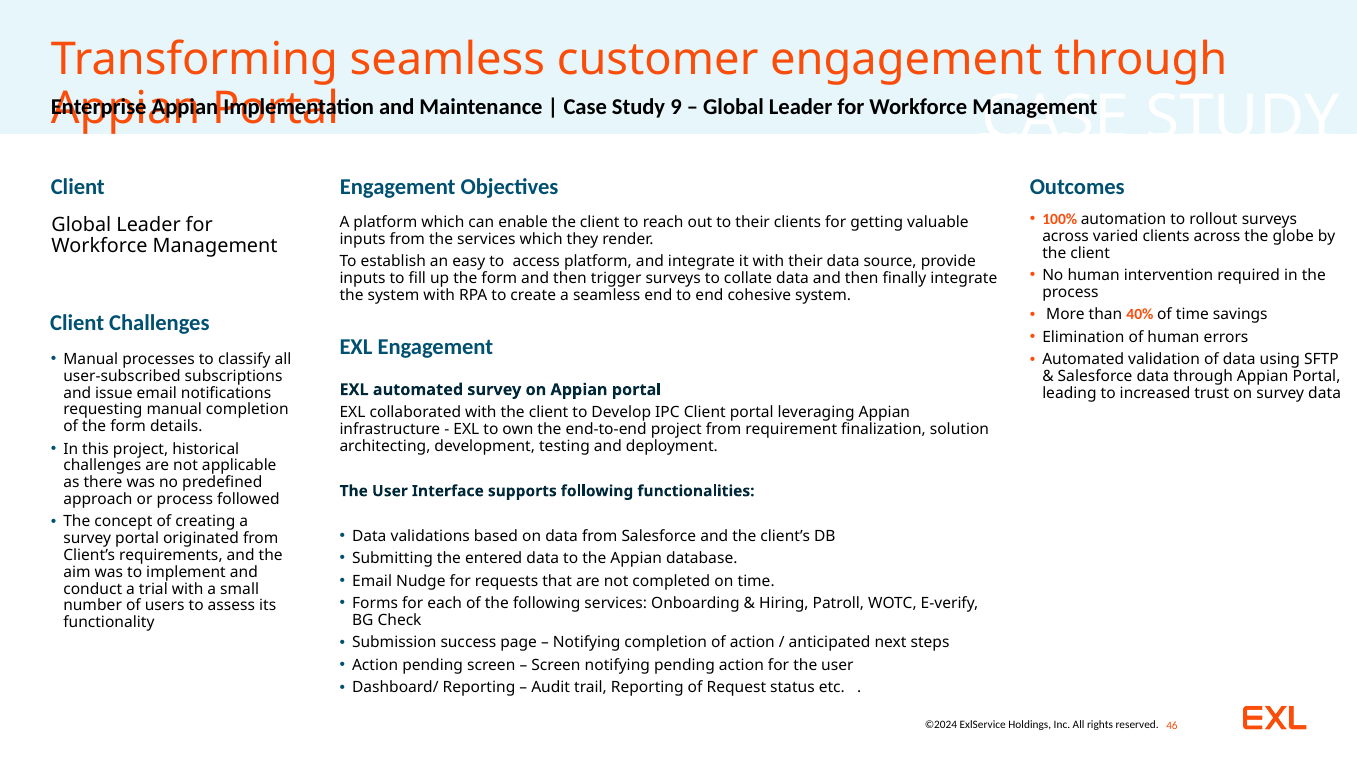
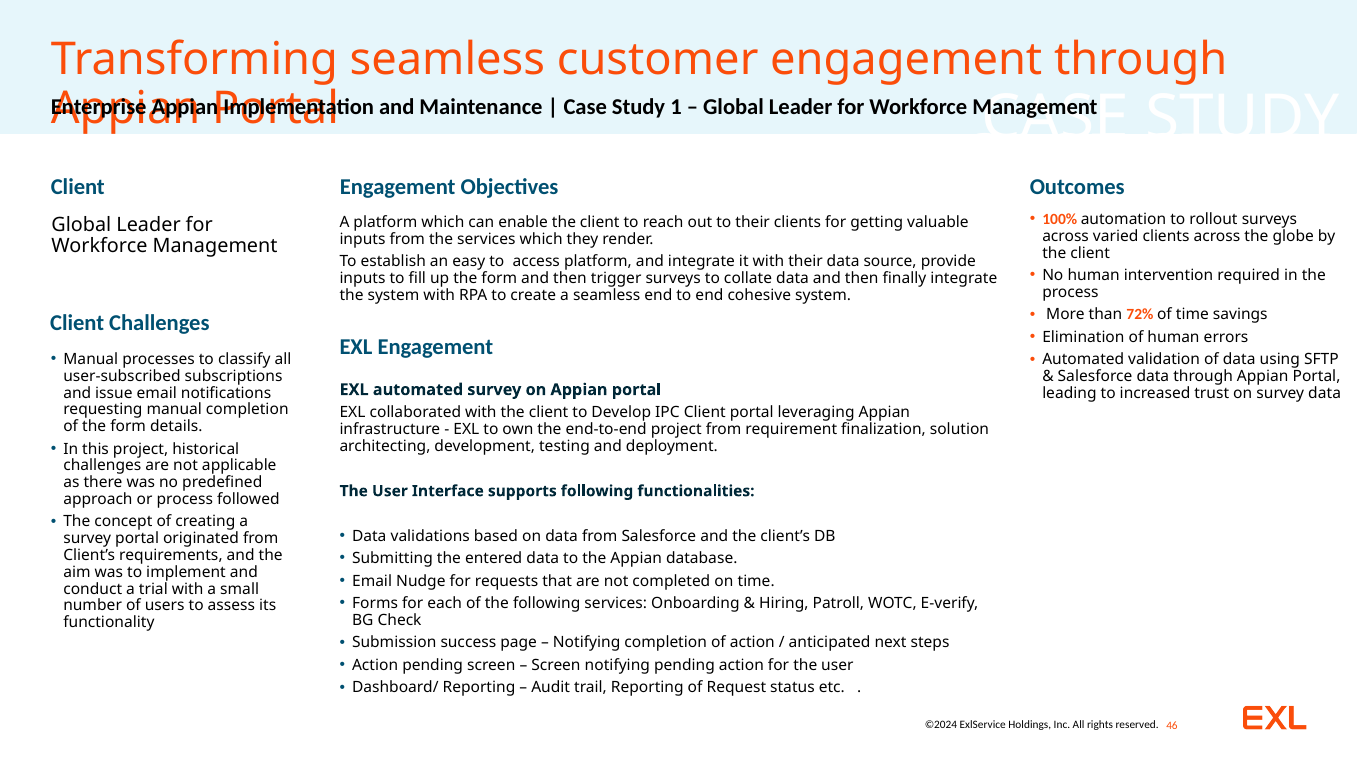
9: 9 -> 1
40%: 40% -> 72%
